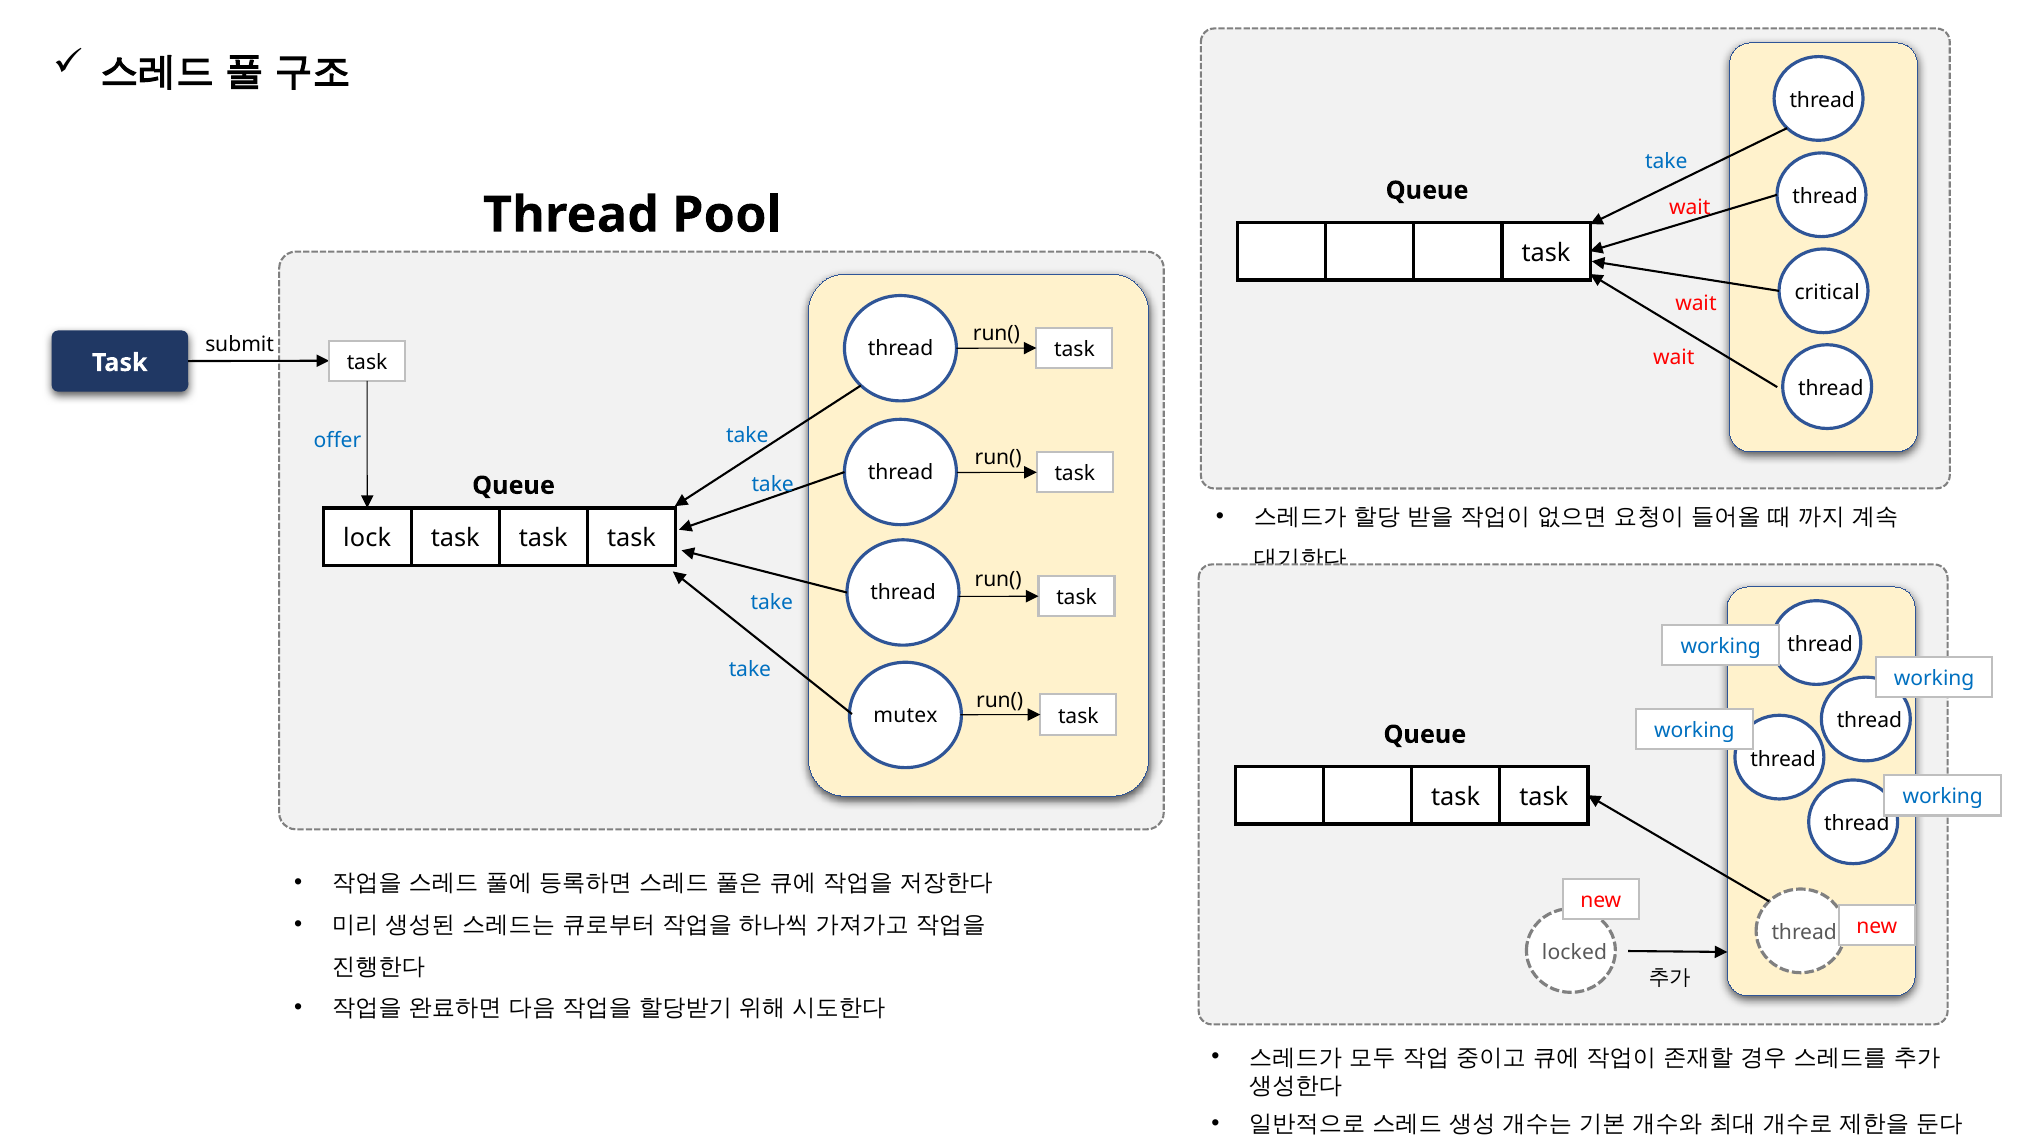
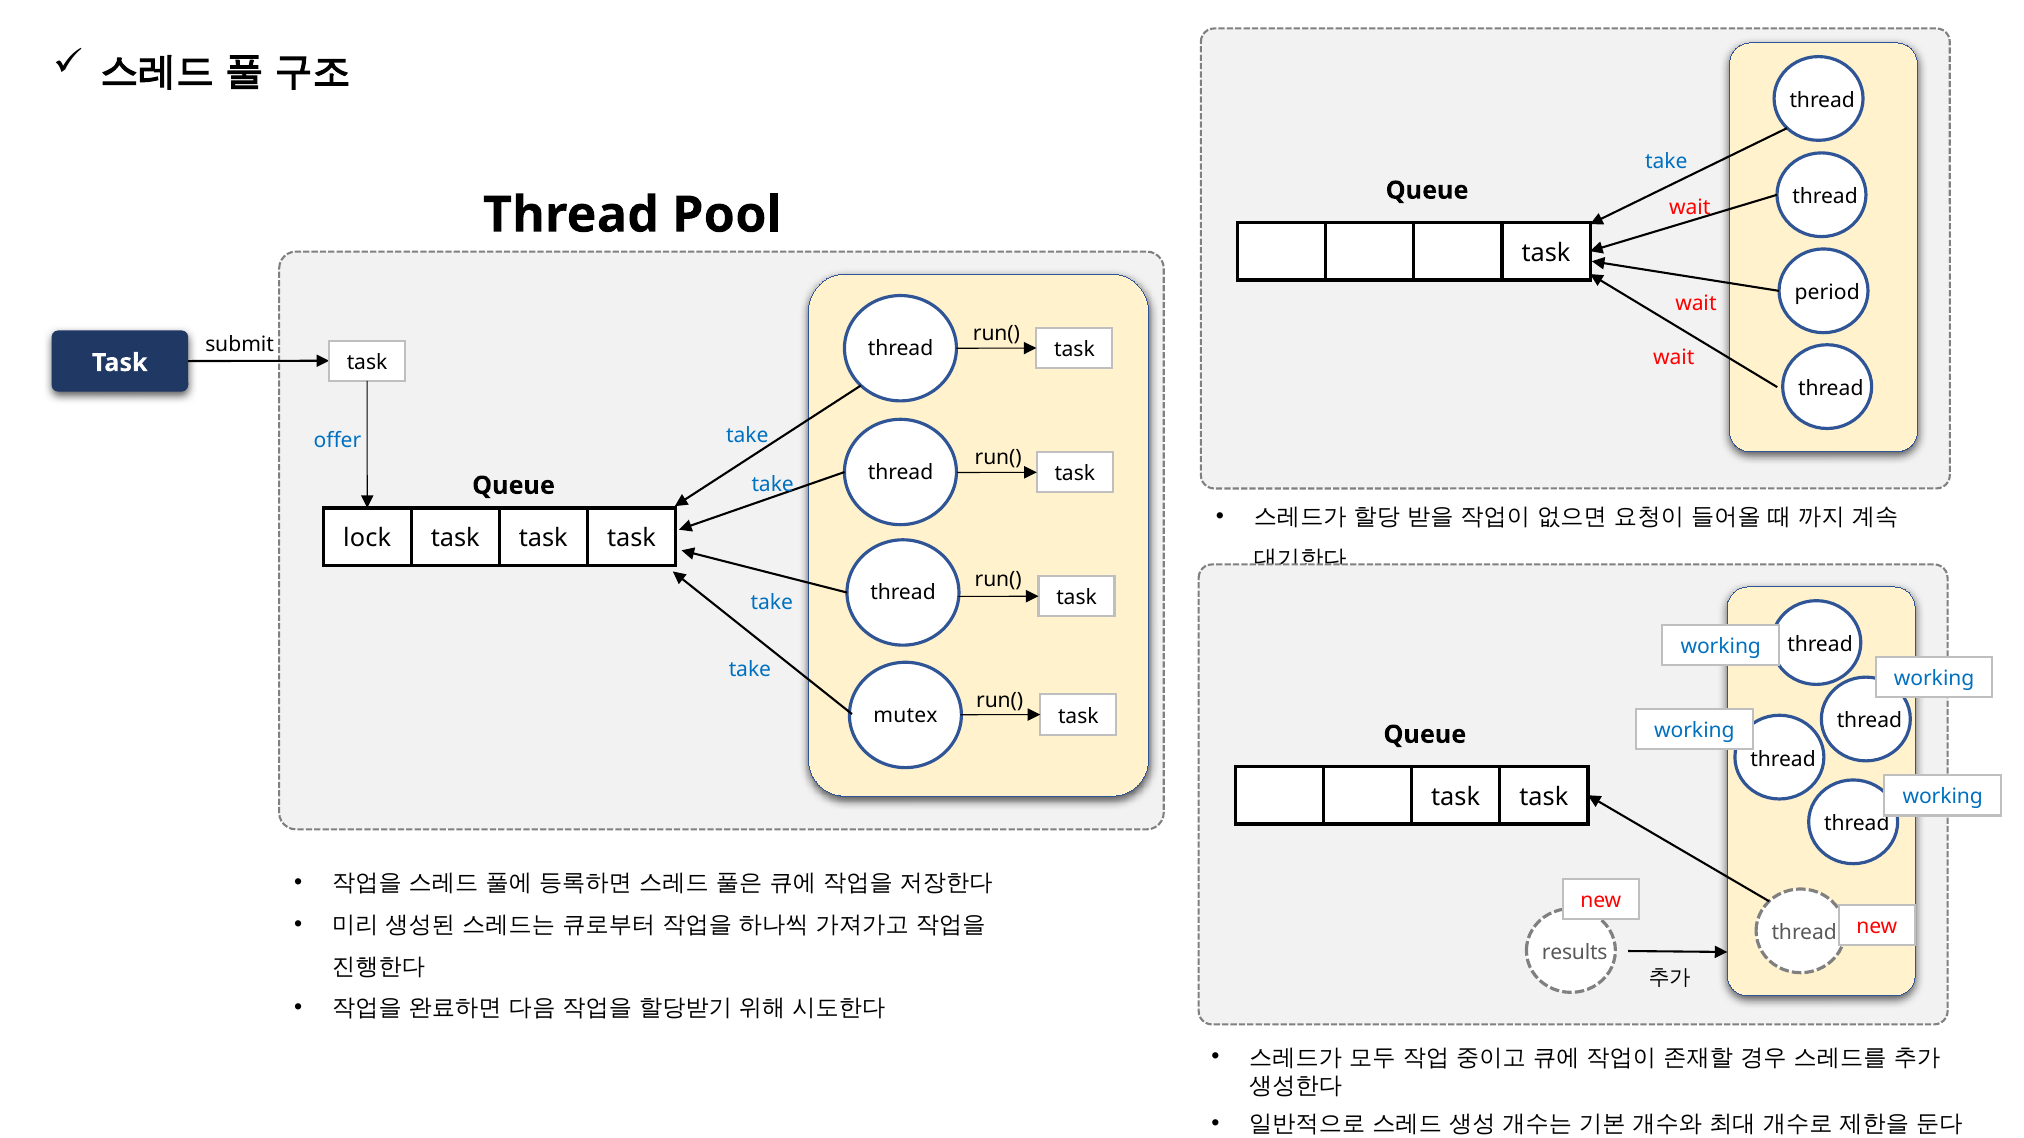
critical: critical -> period
locked: locked -> results
